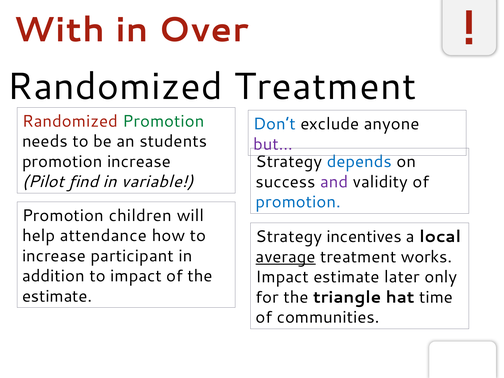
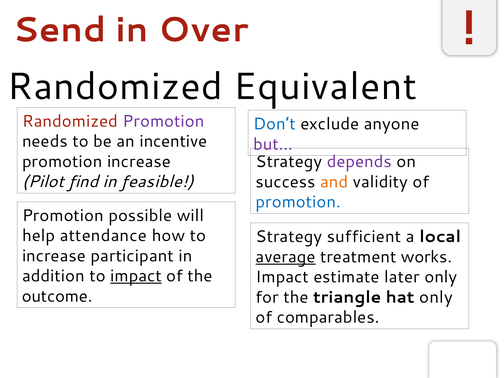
With: With -> Send
Randomized Treatment: Treatment -> Equivalent
Promotion at (164, 121) colour: green -> purple
students: students -> incentive
depends colour: blue -> purple
variable: variable -> feasible
and colour: purple -> orange
children: children -> possible
incentives: incentives -> sufficient
impact at (136, 276) underline: none -> present
estimate at (57, 296): estimate -> outcome
hat time: time -> only
communities: communities -> comparables
